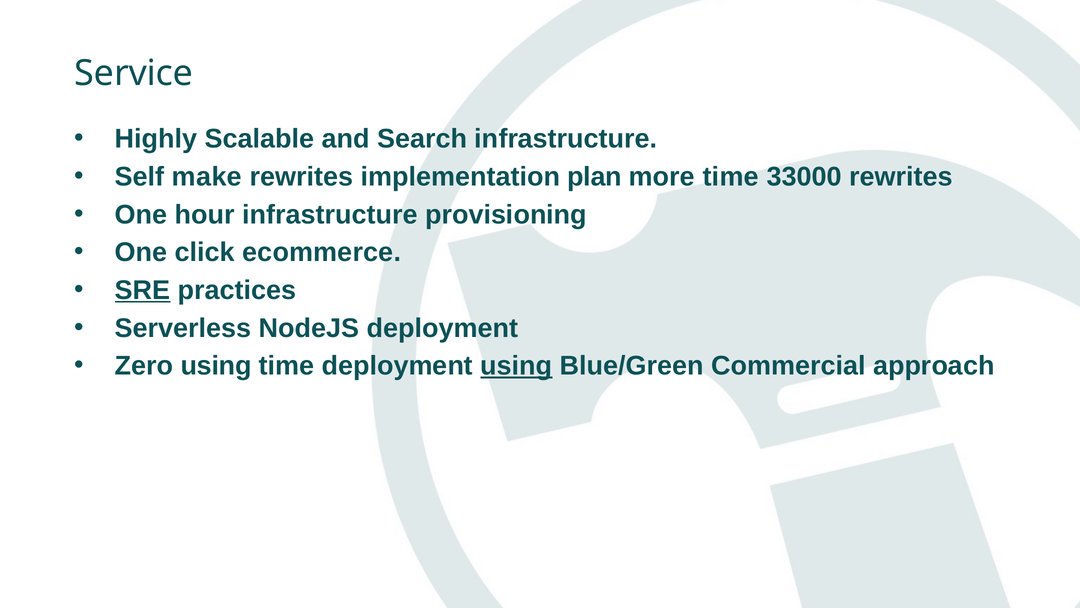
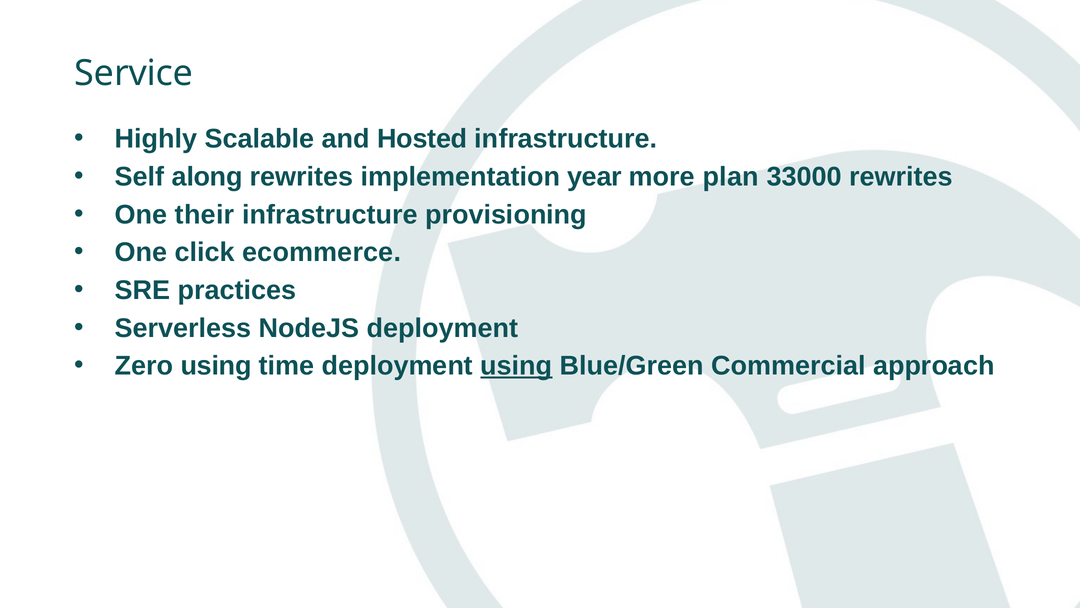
Search: Search -> Hosted
make: make -> along
plan: plan -> year
more time: time -> plan
hour: hour -> their
SRE underline: present -> none
